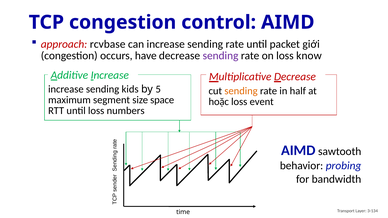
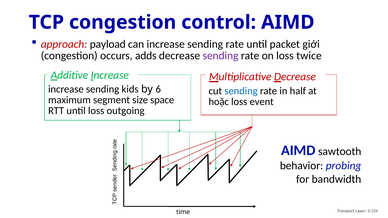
rcvbase: rcvbase -> payload
have: have -> adds
know: know -> twice
5: 5 -> 6
sending at (241, 91) colour: orange -> blue
numbers: numbers -> outgoing
